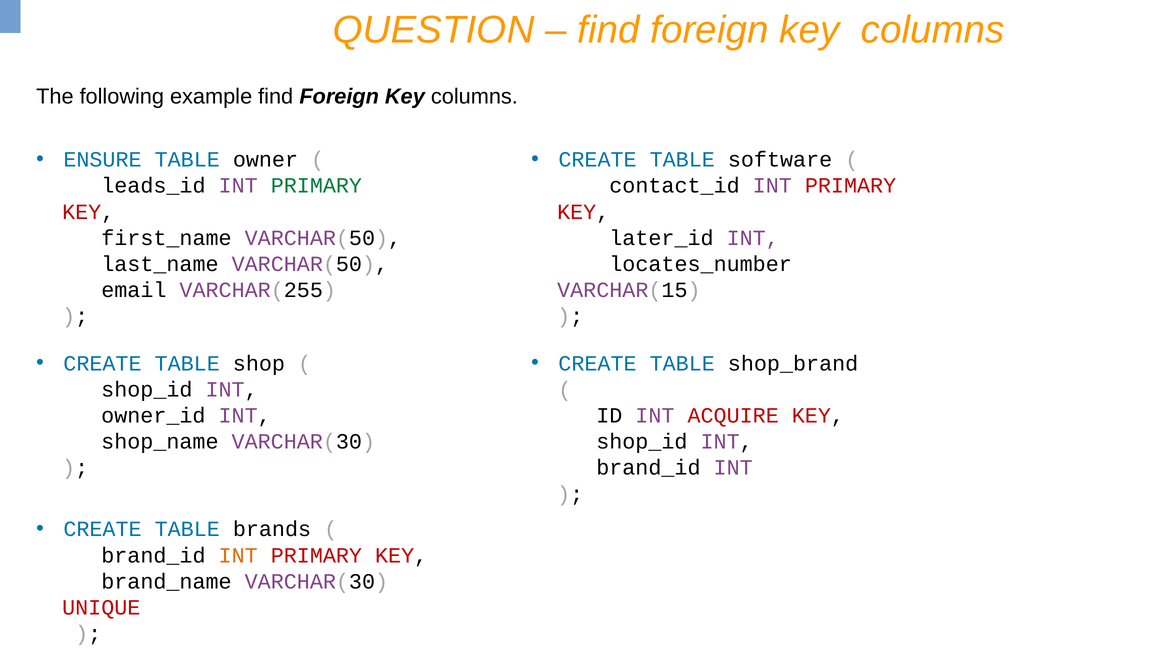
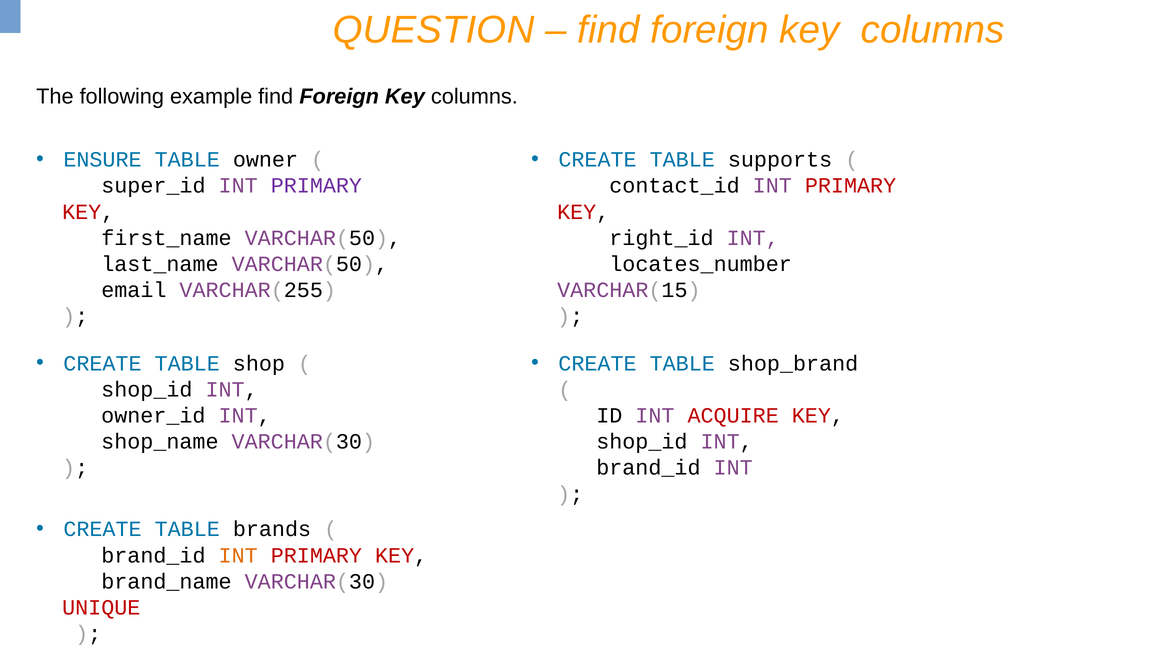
software: software -> supports
leads_id: leads_id -> super_id
PRIMARY at (316, 186) colour: green -> purple
later_id: later_id -> right_id
